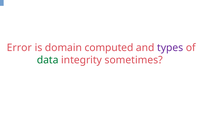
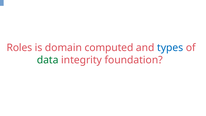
Error: Error -> Roles
types colour: purple -> blue
sometimes: sometimes -> foundation
